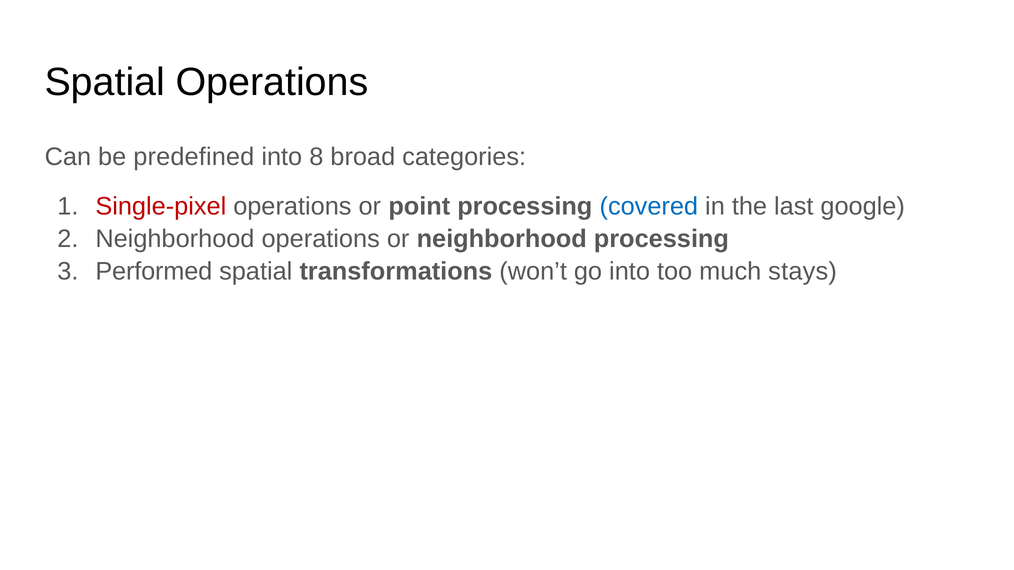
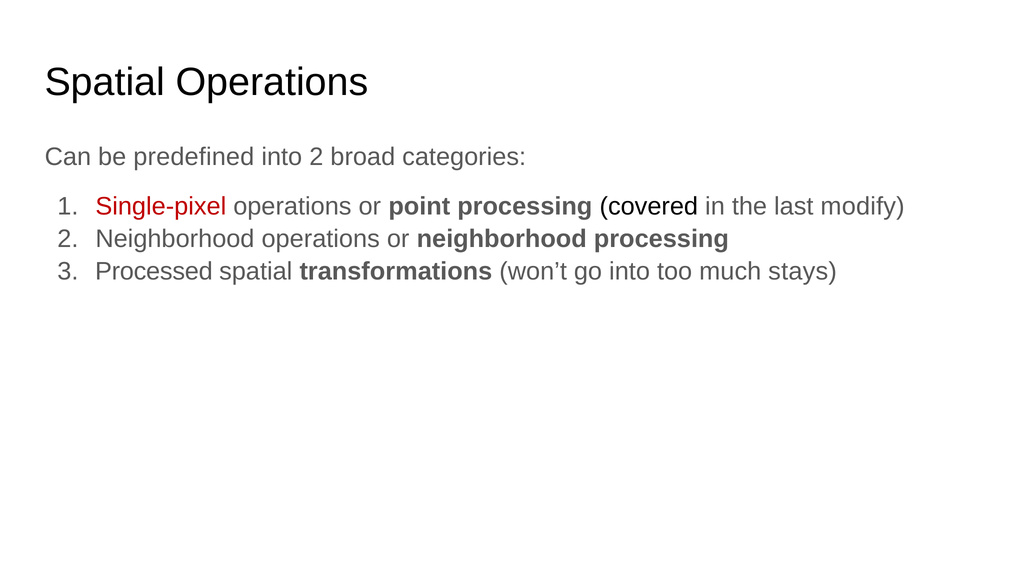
into 8: 8 -> 2
covered colour: blue -> black
google: google -> modify
Performed: Performed -> Processed
